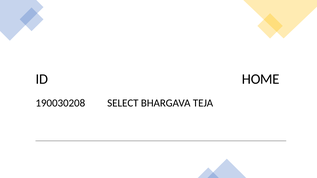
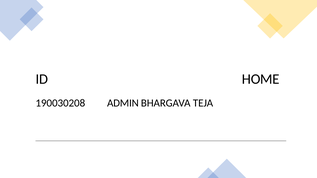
SELECT: SELECT -> ADMIN
